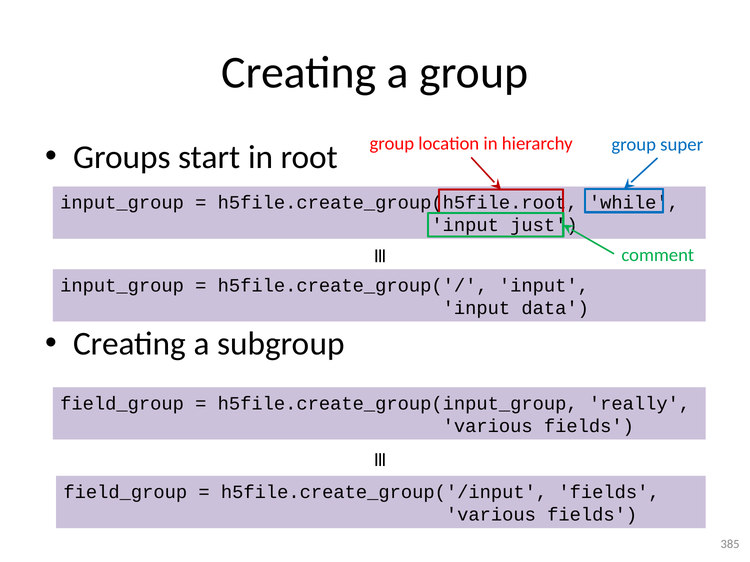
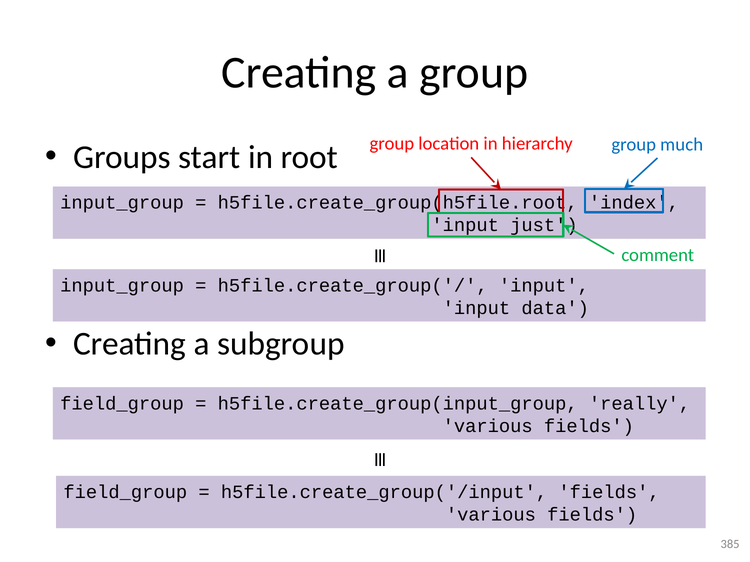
super: super -> much
while: while -> index
